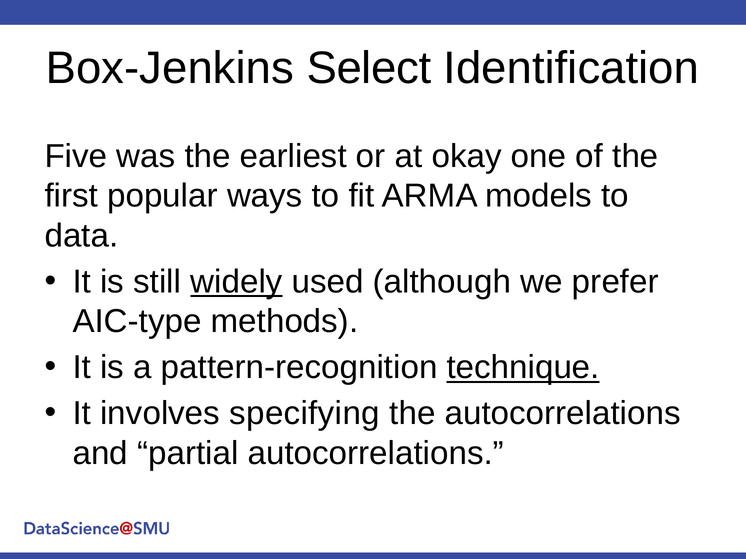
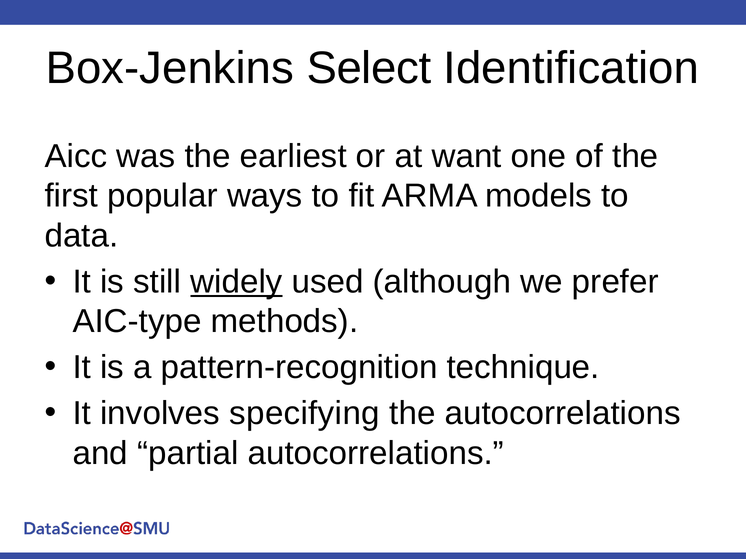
Five: Five -> Aicc
okay: okay -> want
technique underline: present -> none
